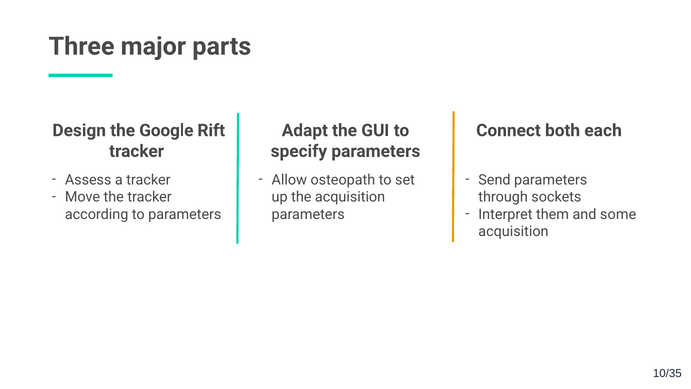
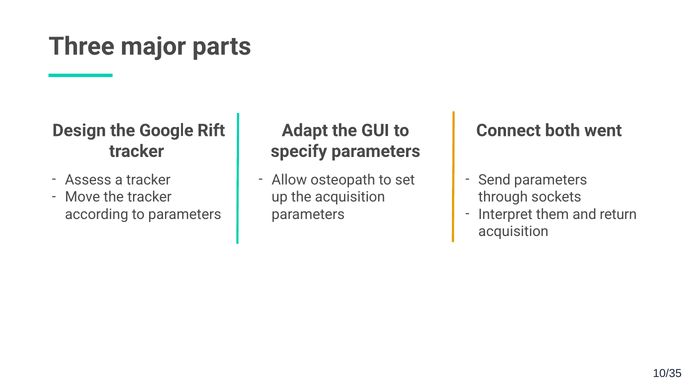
each: each -> went
some: some -> return
